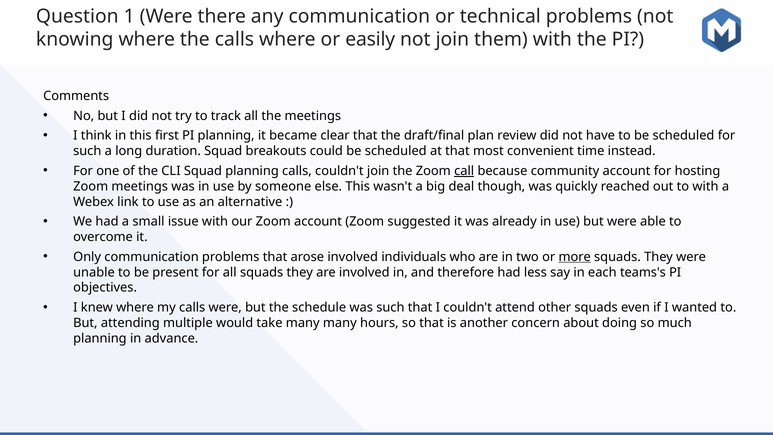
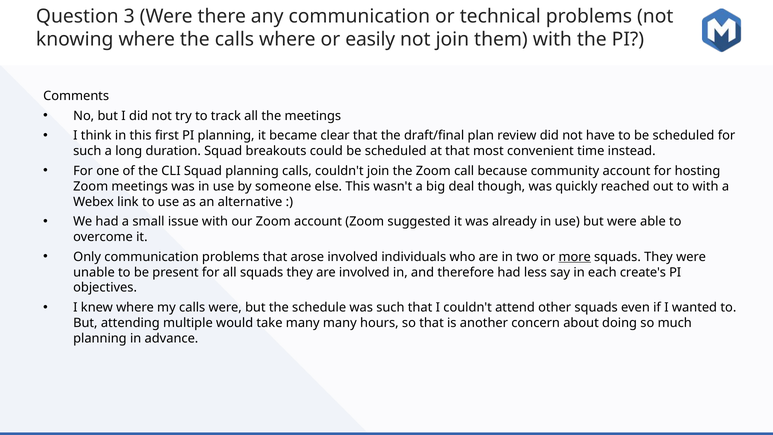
1: 1 -> 3
call underline: present -> none
teams's: teams's -> create's
